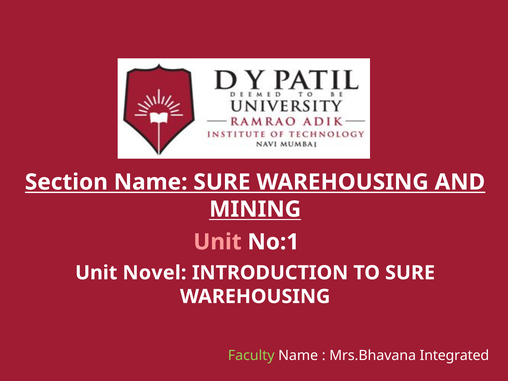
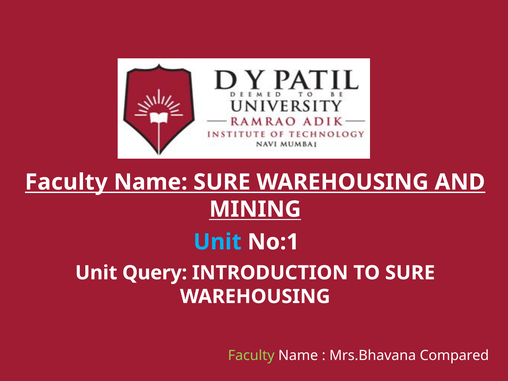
Section at (66, 182): Section -> Faculty
Unit at (217, 242) colour: pink -> light blue
Novel: Novel -> Query
Integrated: Integrated -> Compared
